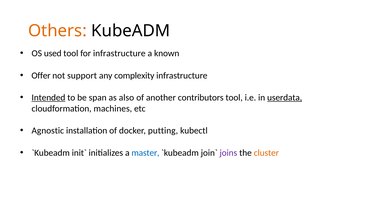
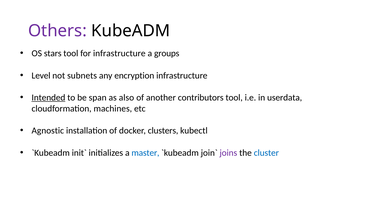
Others colour: orange -> purple
used: used -> stars
known: known -> groups
Offer: Offer -> Level
support: support -> subnets
complexity: complexity -> encryption
userdata underline: present -> none
putting: putting -> clusters
cluster colour: orange -> blue
